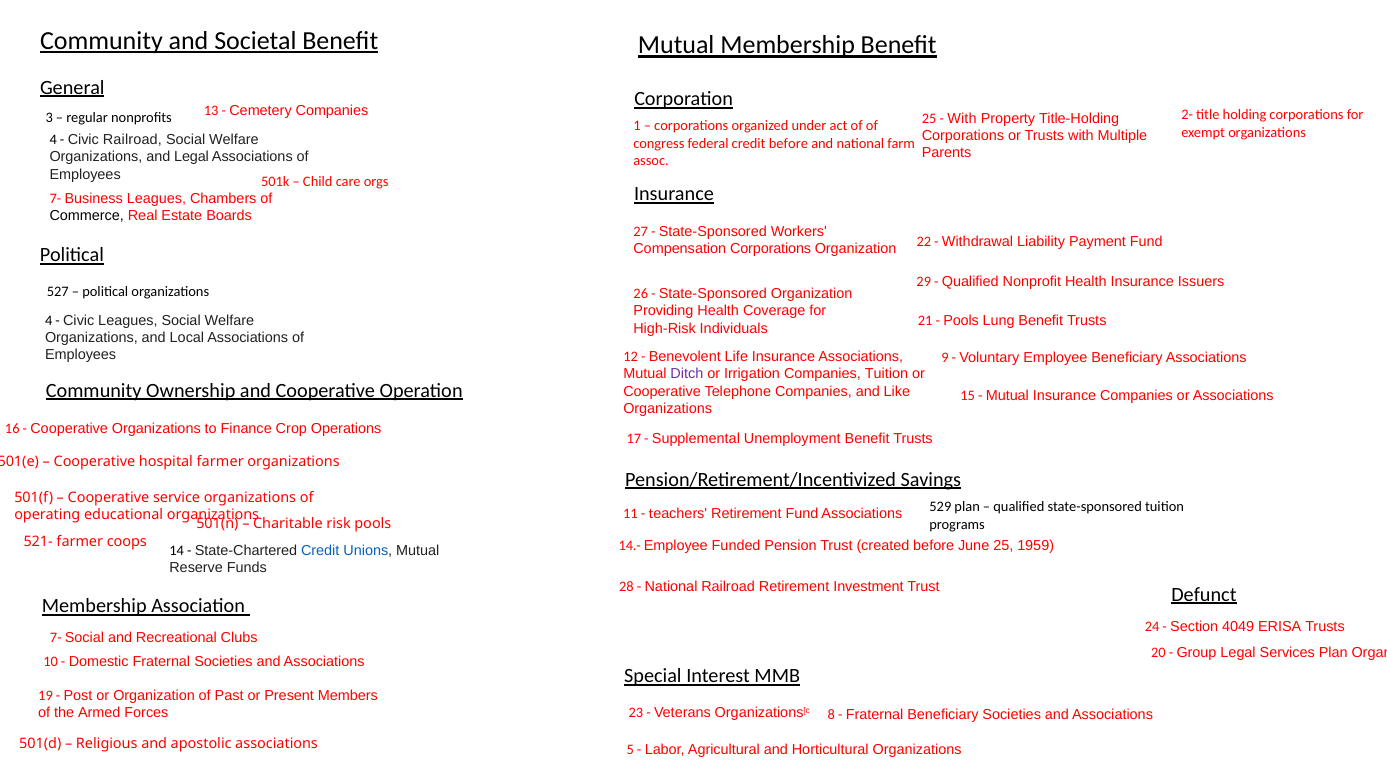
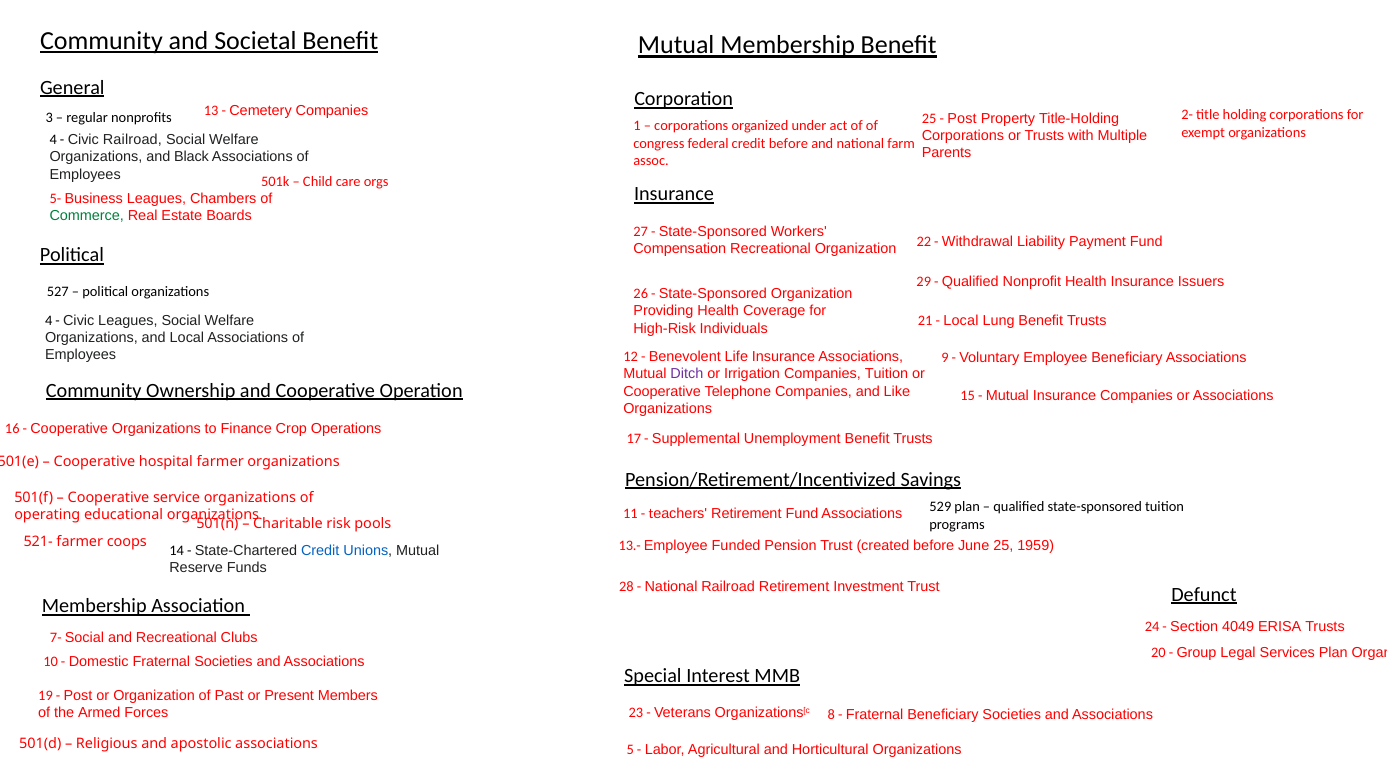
With at (962, 118): With -> Post
and Legal: Legal -> Black
7- at (55, 199): 7- -> 5-
Commerce colour: black -> green
Compensation Corporations: Corporations -> Recreational
Pools at (961, 321): Pools -> Local
14.-: 14.- -> 13.-
